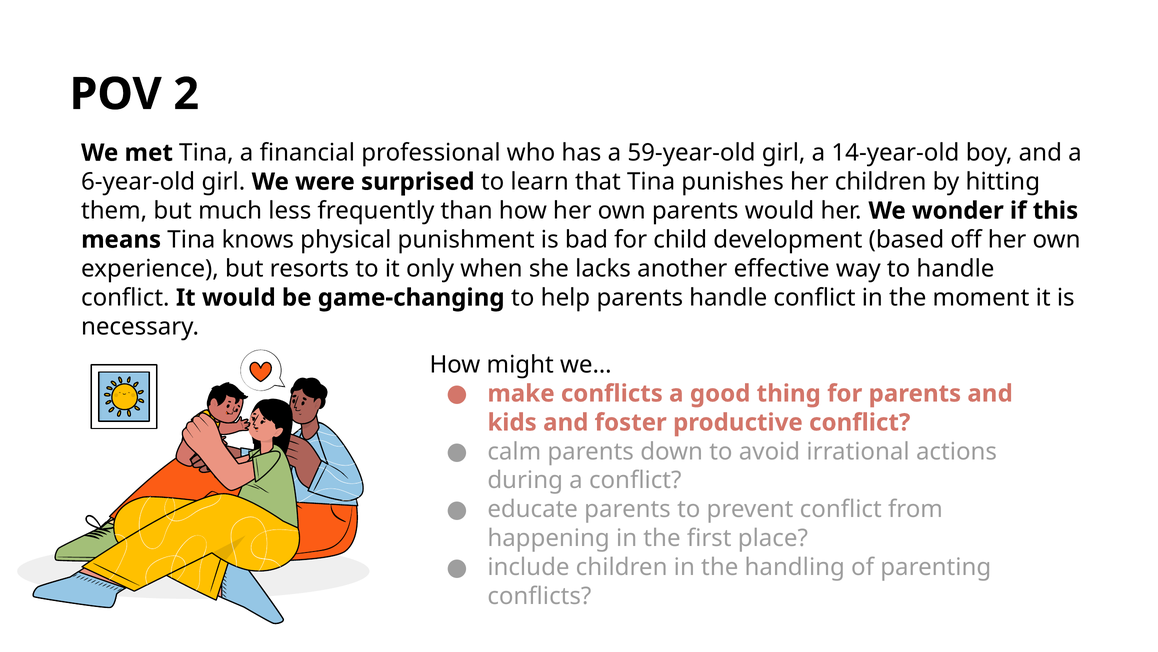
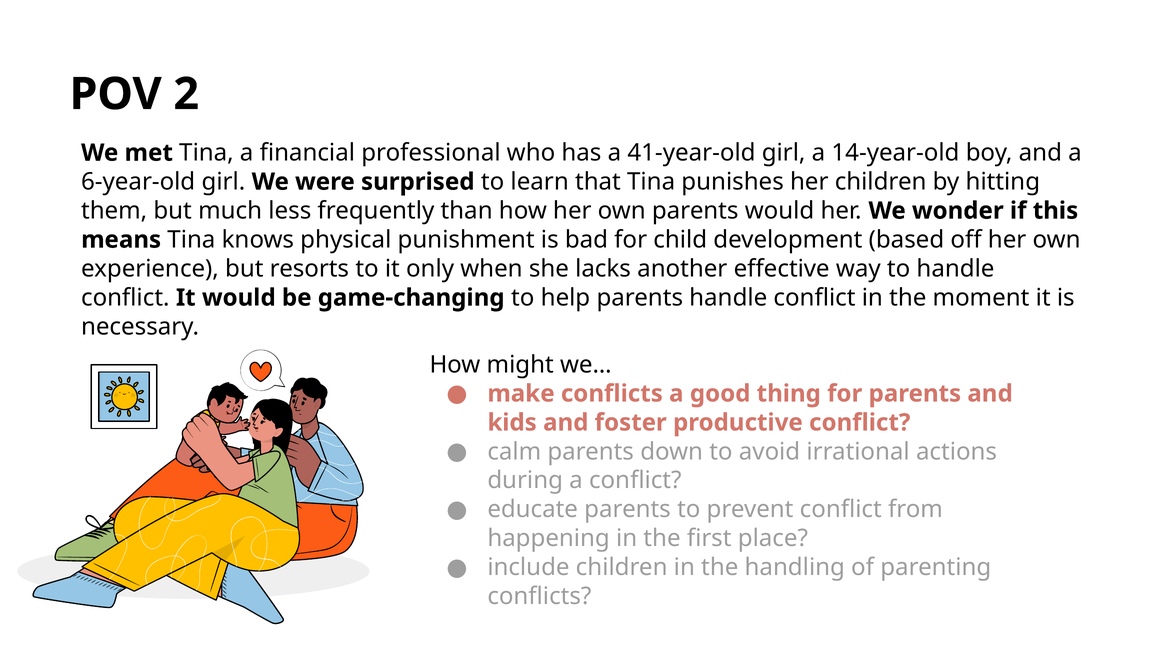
59-year-old: 59-year-old -> 41-year-old
